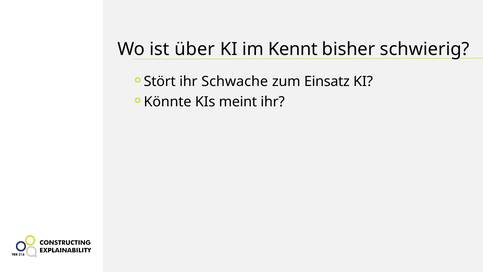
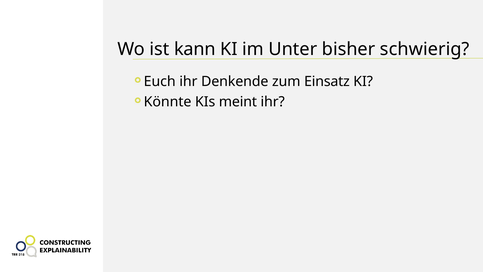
über: über -> kann
Kennt: Kennt -> Unter
Stört: Stört -> Euch
Schwache: Schwache -> Denkende
